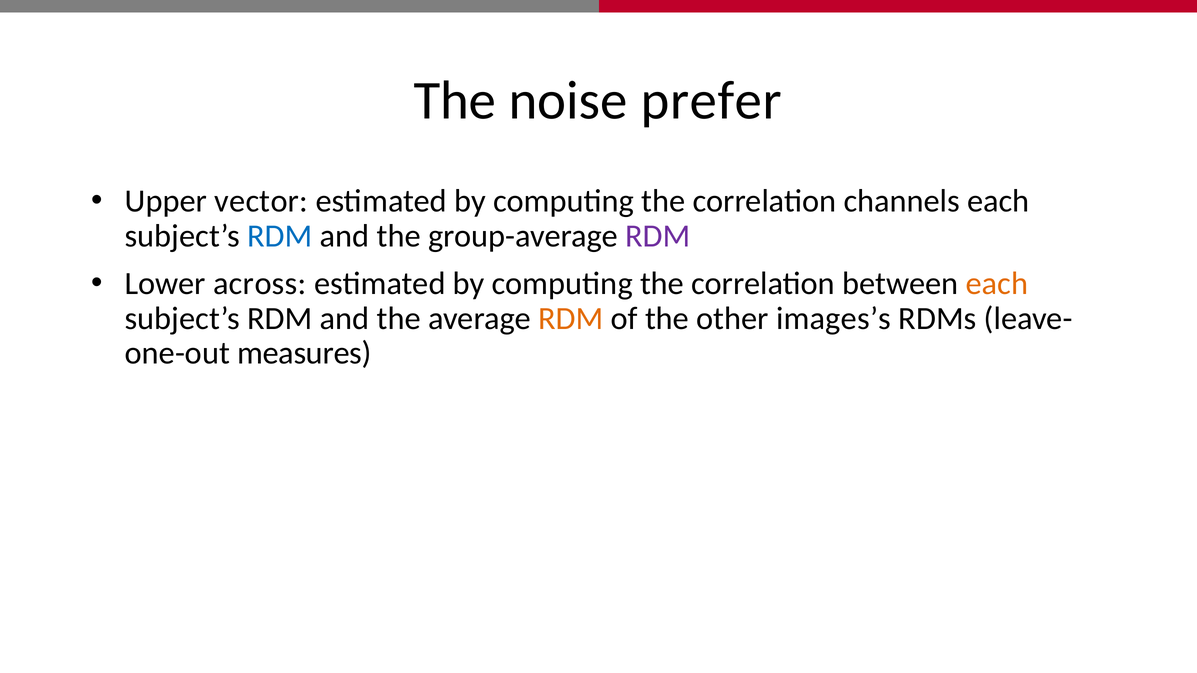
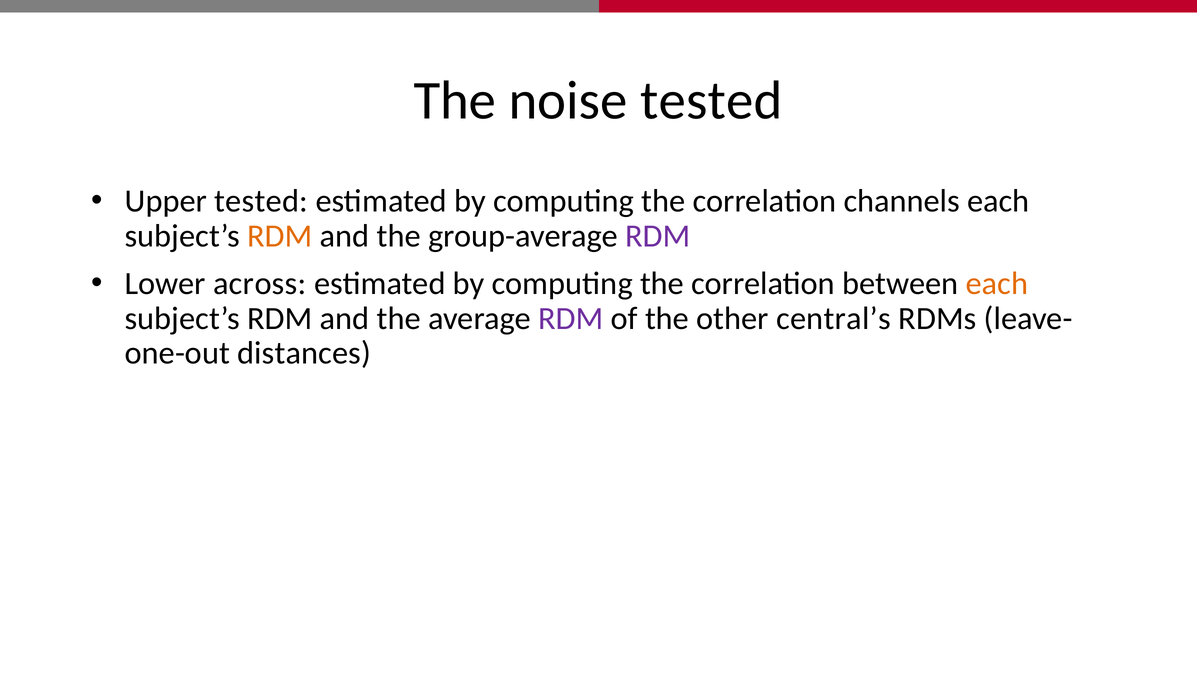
noise prefer: prefer -> tested
Upper vector: vector -> tested
RDM at (280, 236) colour: blue -> orange
RDM at (571, 318) colour: orange -> purple
images’s: images’s -> central’s
measures: measures -> distances
